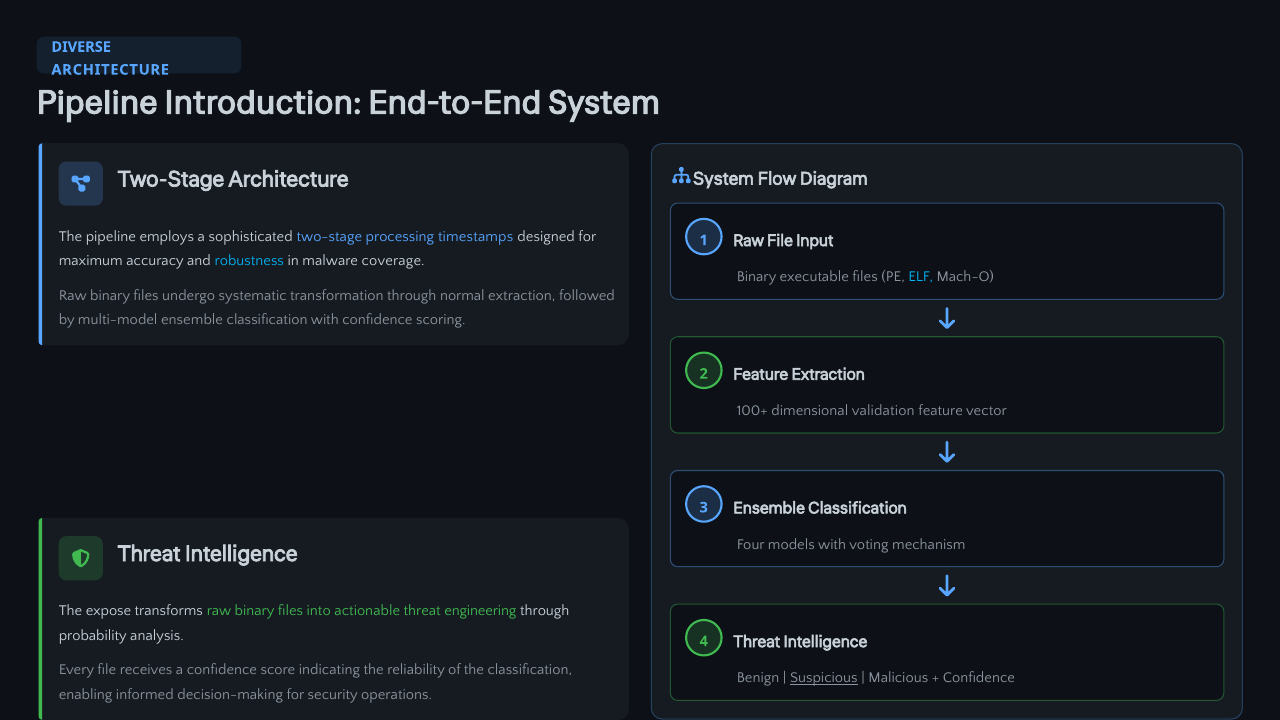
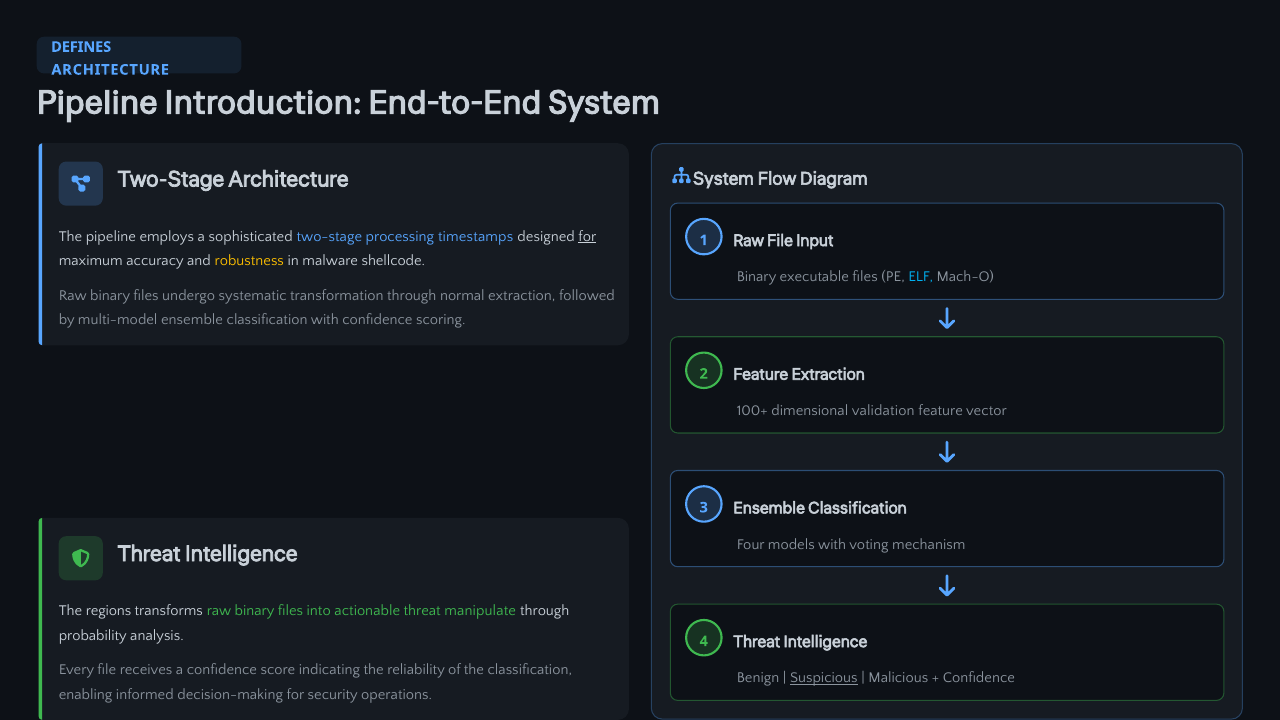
DIVERSE: DIVERSE -> DEFINES
for at (587, 236) underline: none -> present
robustness colour: light blue -> yellow
coverage: coverage -> shellcode
expose: expose -> regions
engineering: engineering -> manipulate
